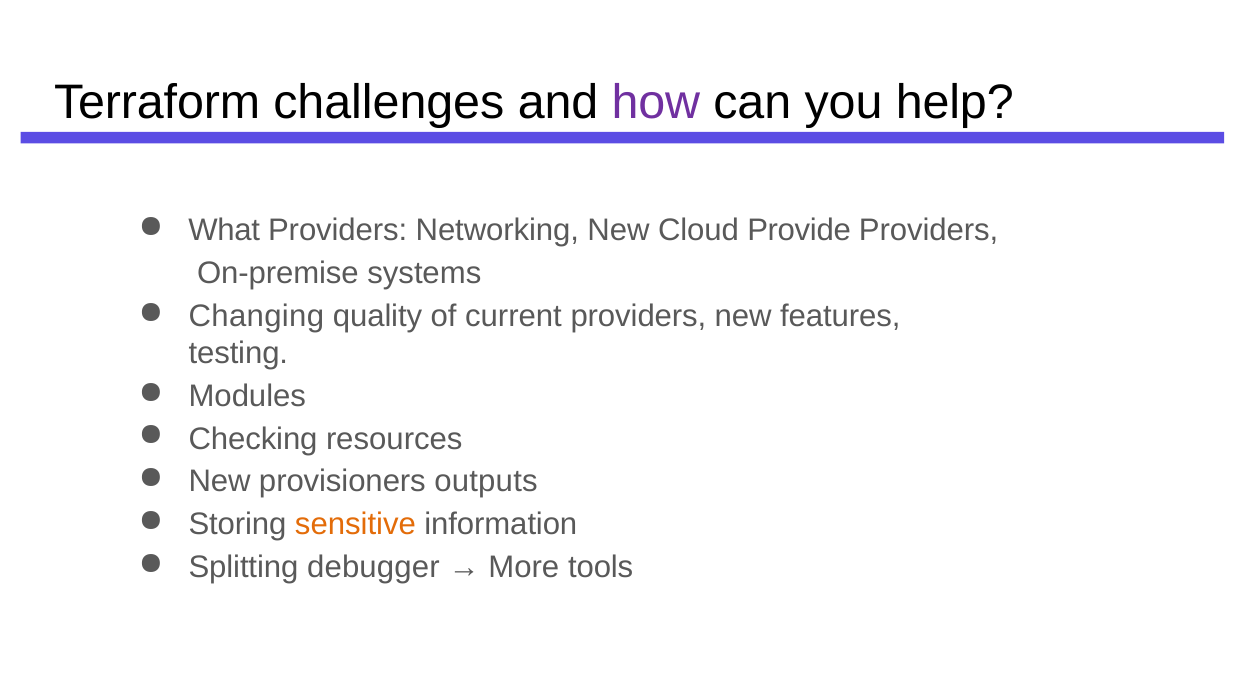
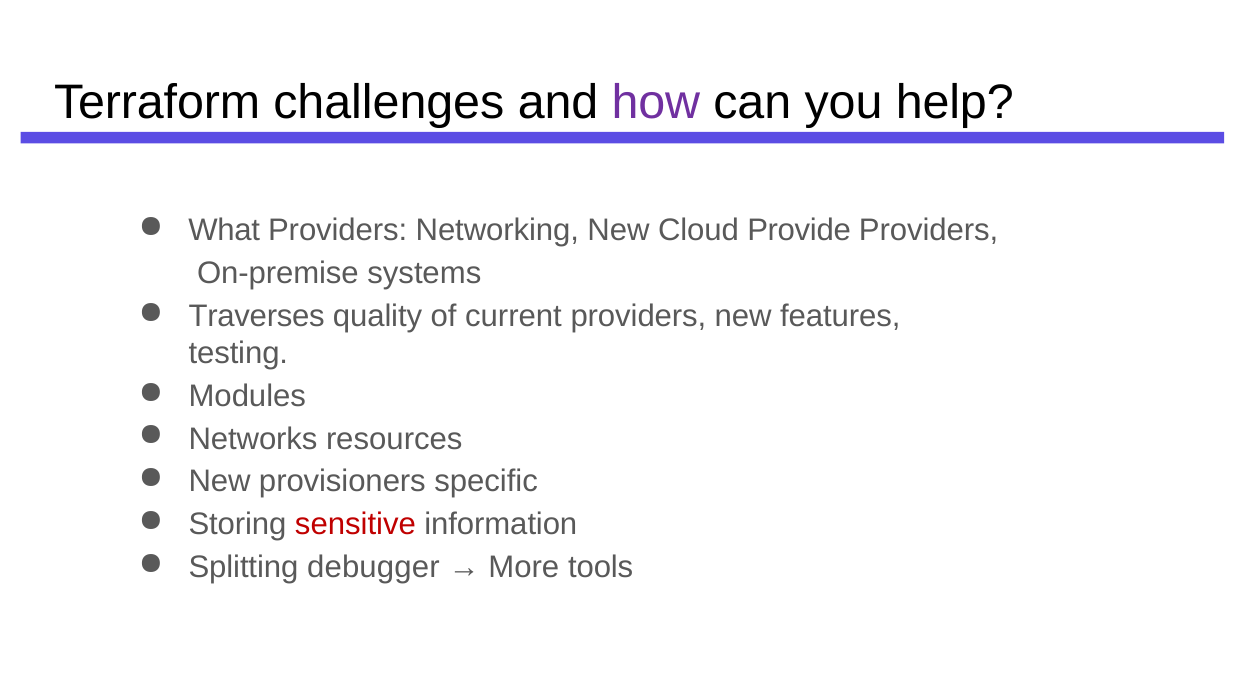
Changing: Changing -> Traverses
Checking: Checking -> Networks
outputs: outputs -> specific
sensitive colour: orange -> red
